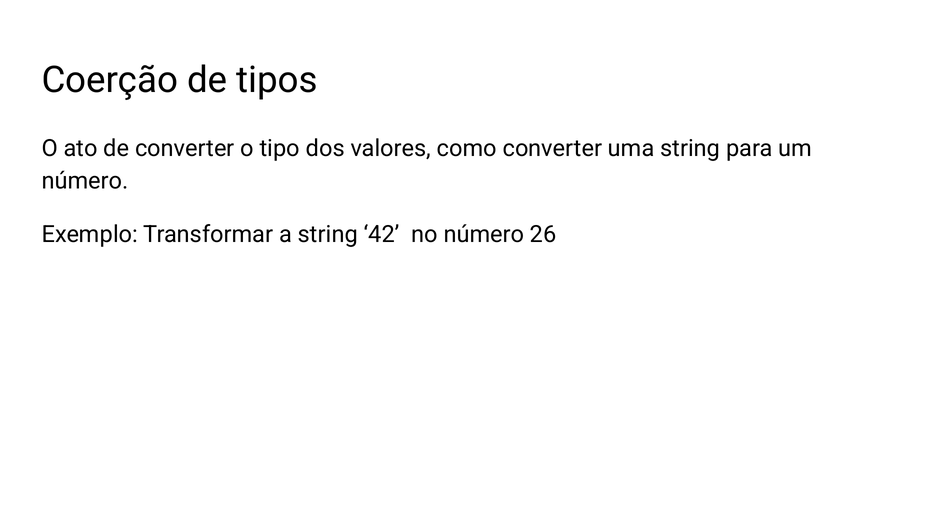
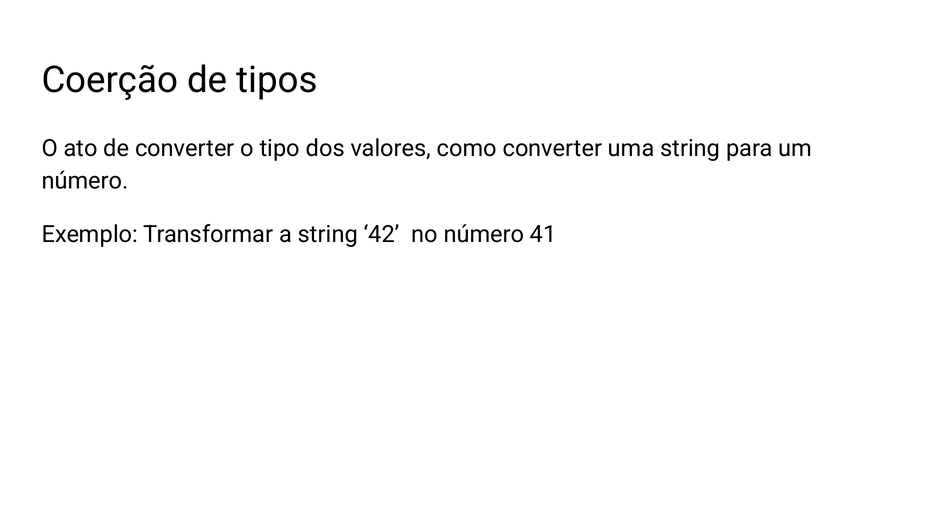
26: 26 -> 41
